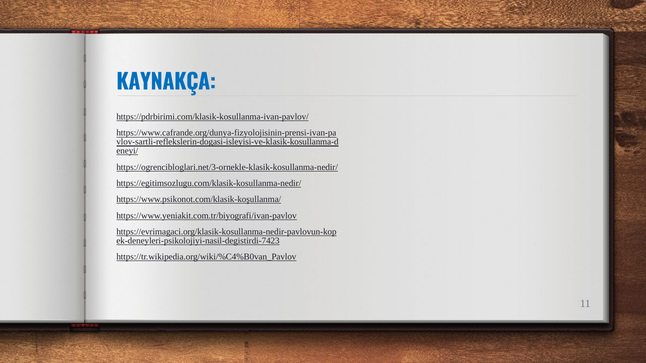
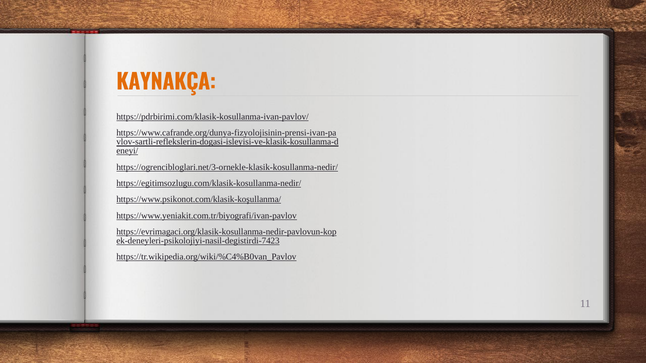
KAYNAKÇA colour: blue -> orange
